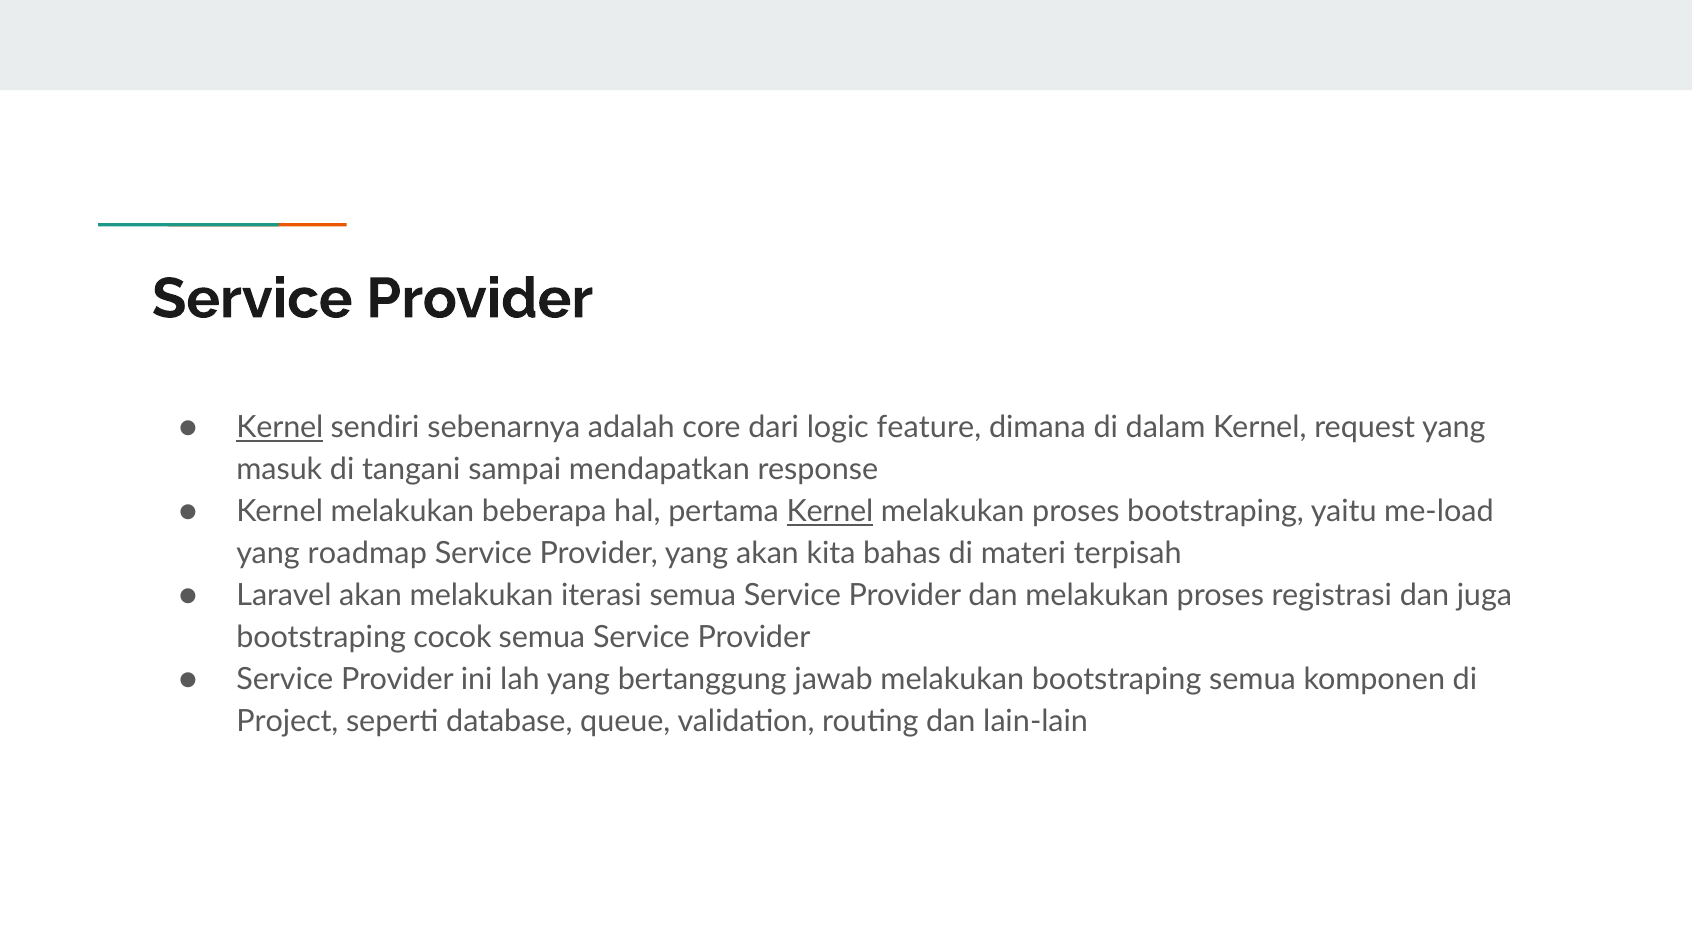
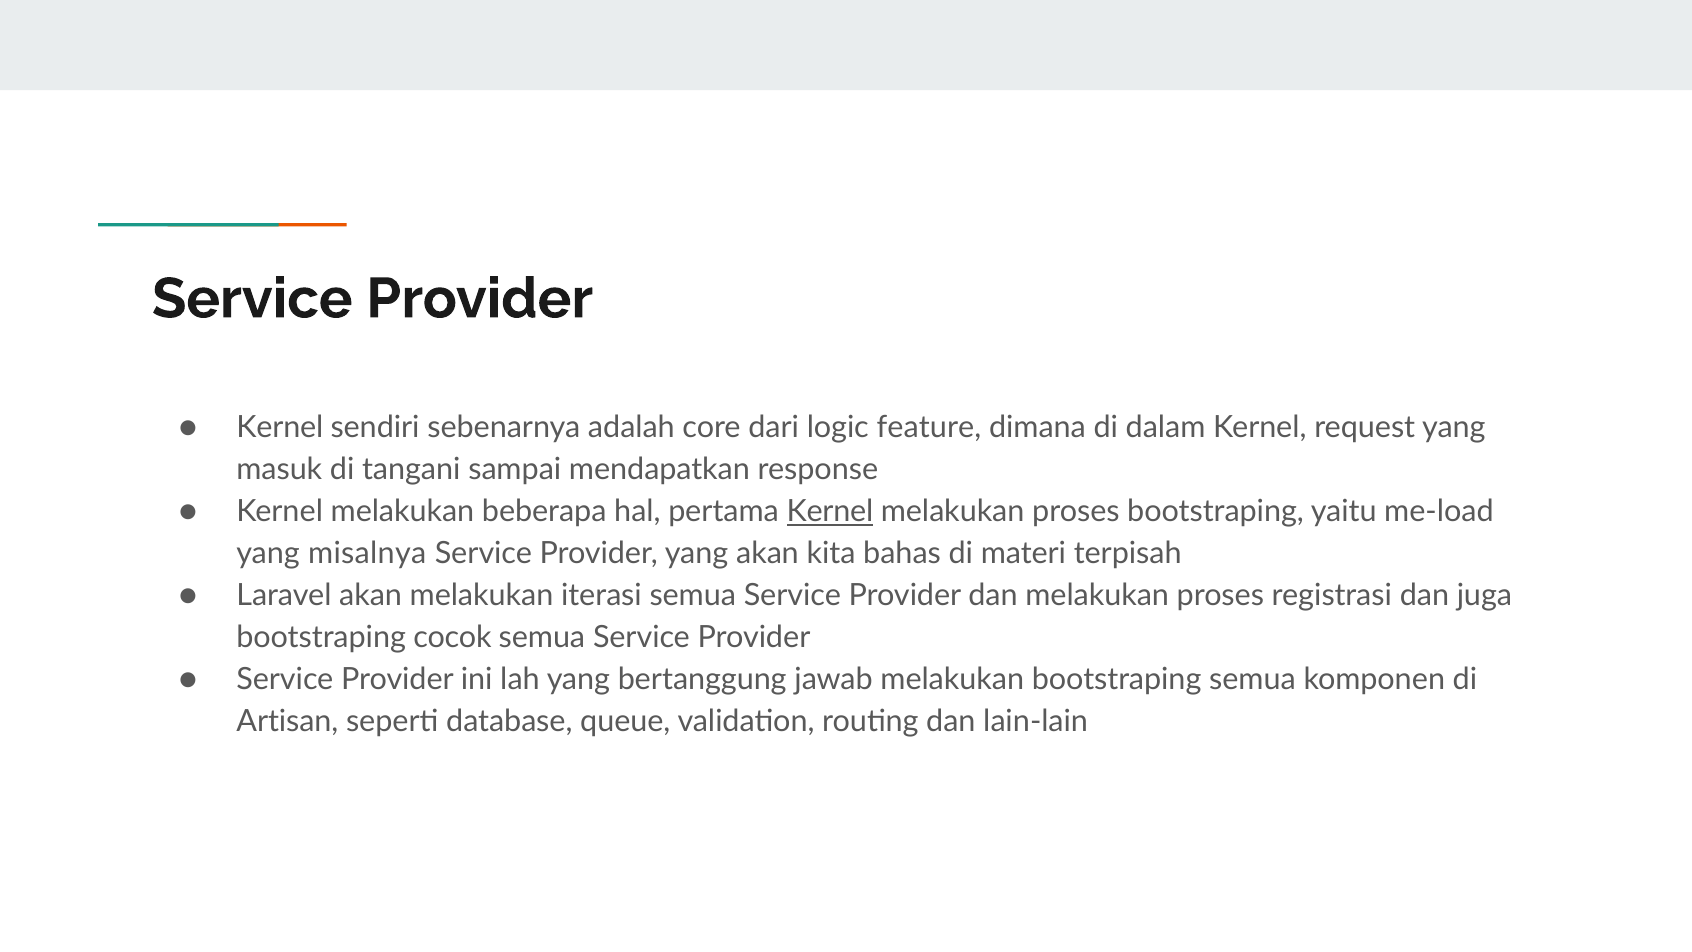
Kernel at (280, 427) underline: present -> none
roadmap: roadmap -> misalnya
Project: Project -> Artisan
